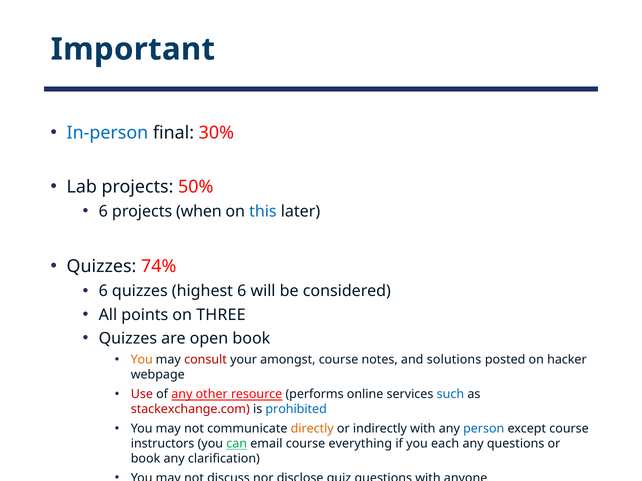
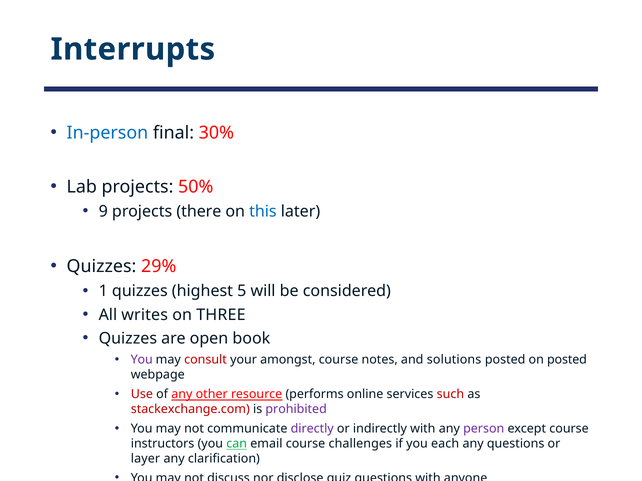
Important: Important -> Interrupts
6 at (103, 212): 6 -> 9
when: when -> there
74%: 74% -> 29%
6 at (103, 291): 6 -> 1
highest 6: 6 -> 5
points: points -> writes
You at (142, 360) colour: orange -> purple
on hacker: hacker -> posted
such colour: blue -> red
prohibited colour: blue -> purple
directly colour: orange -> purple
person colour: blue -> purple
everything: everything -> challenges
book at (146, 459): book -> layer
